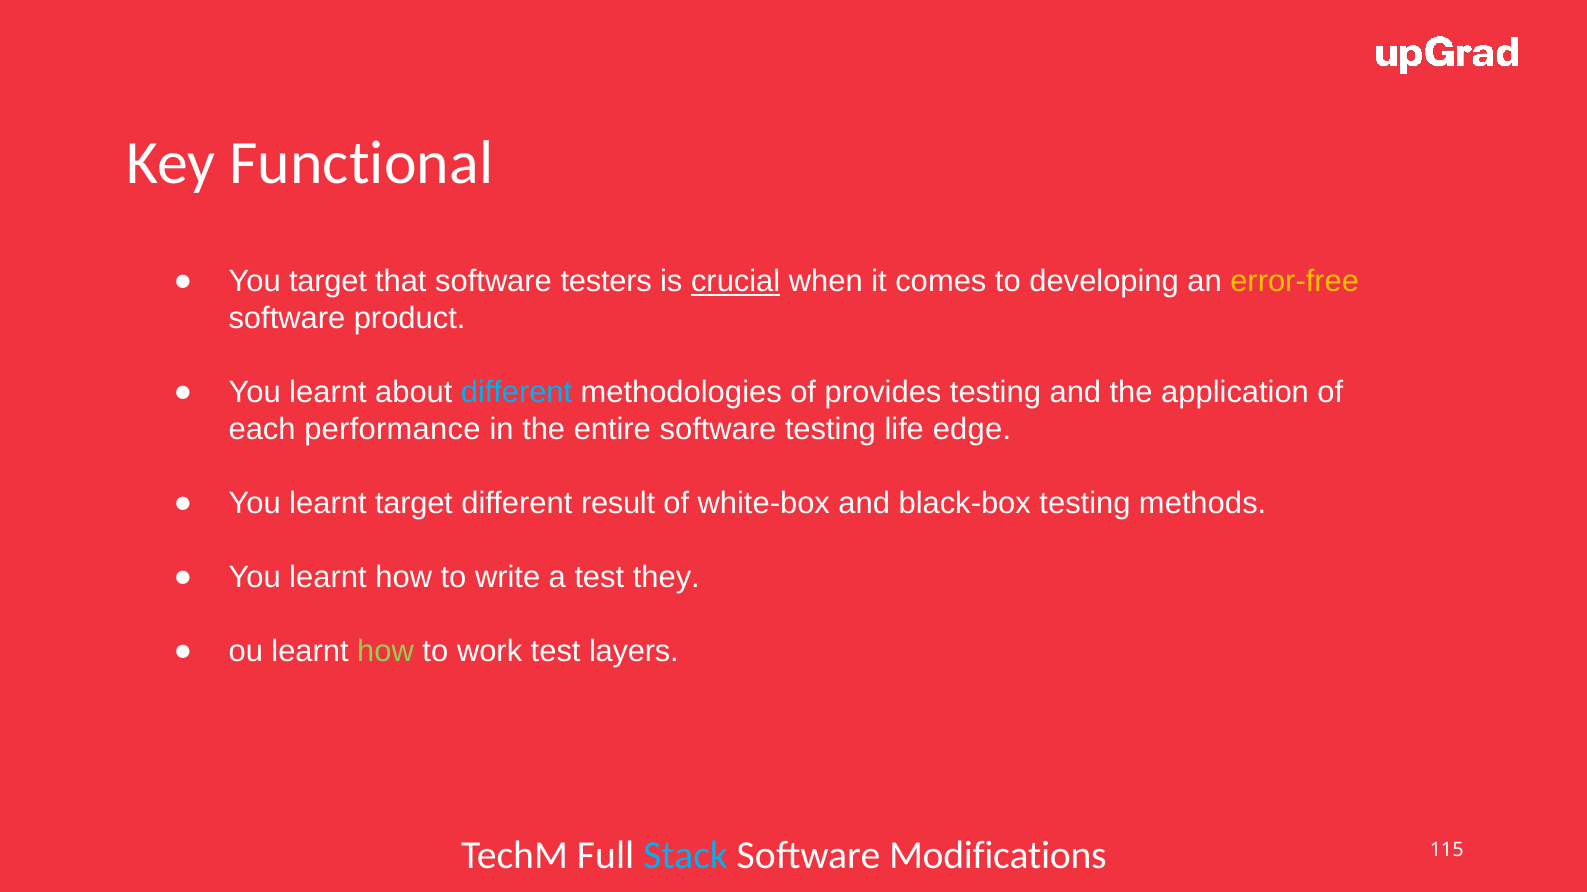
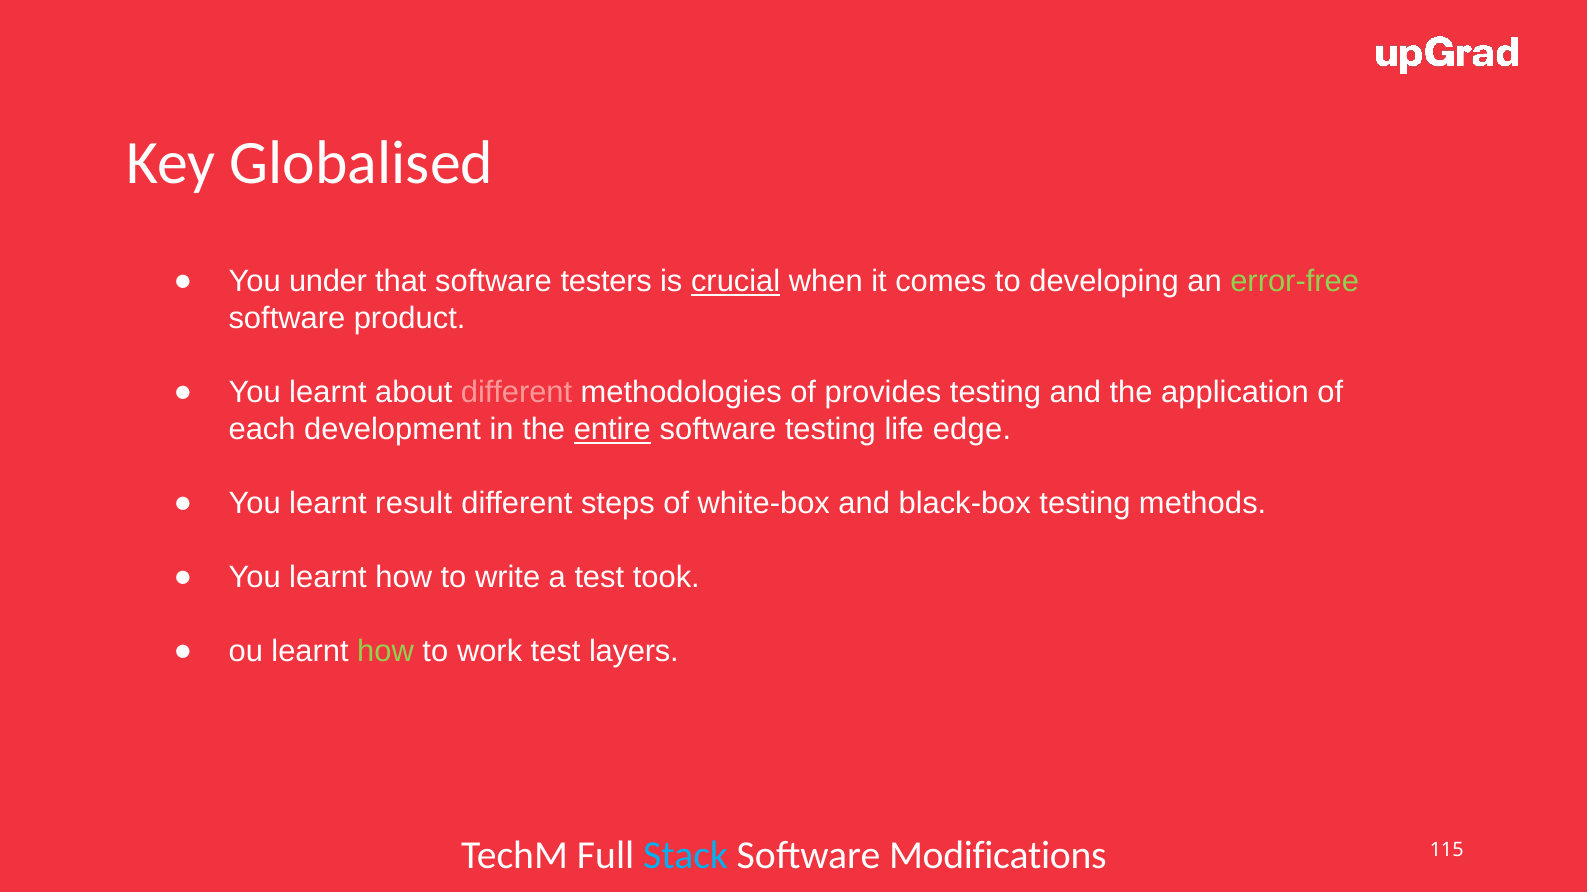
Functional: Functional -> Globalised
You target: target -> under
error-free colour: yellow -> light green
different at (517, 393) colour: light blue -> pink
performance: performance -> development
entire underline: none -> present
learnt target: target -> result
result: result -> steps
they: they -> took
